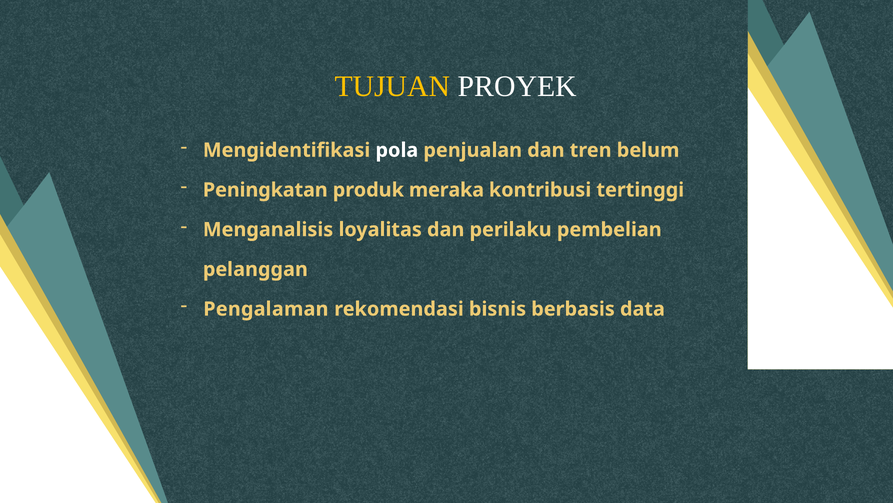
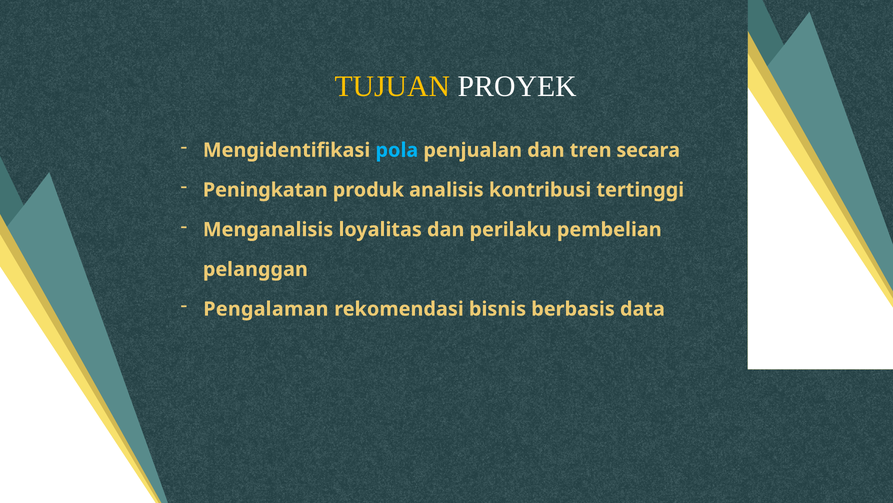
pola colour: white -> light blue
belum: belum -> secara
meraka: meraka -> analisis
